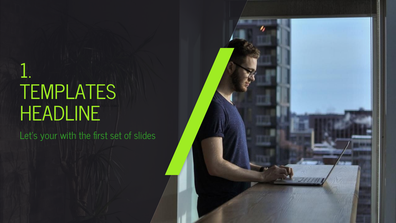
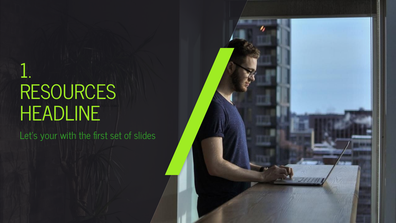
TEMPLATES: TEMPLATES -> RESOURCES
